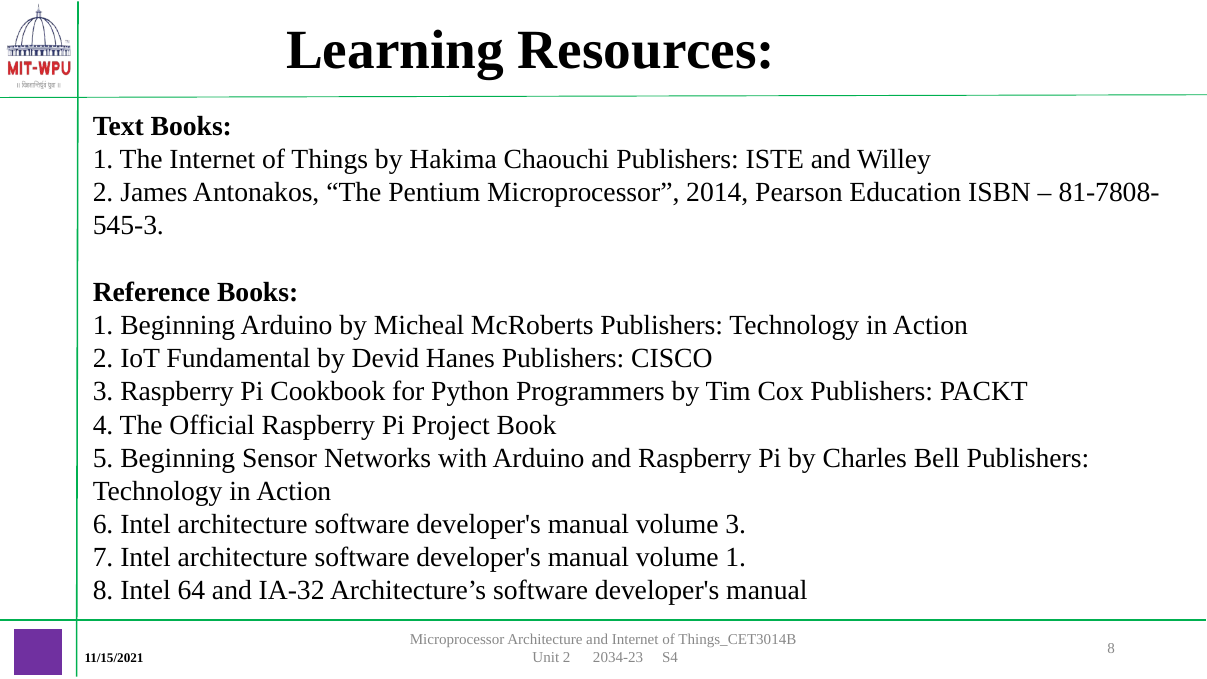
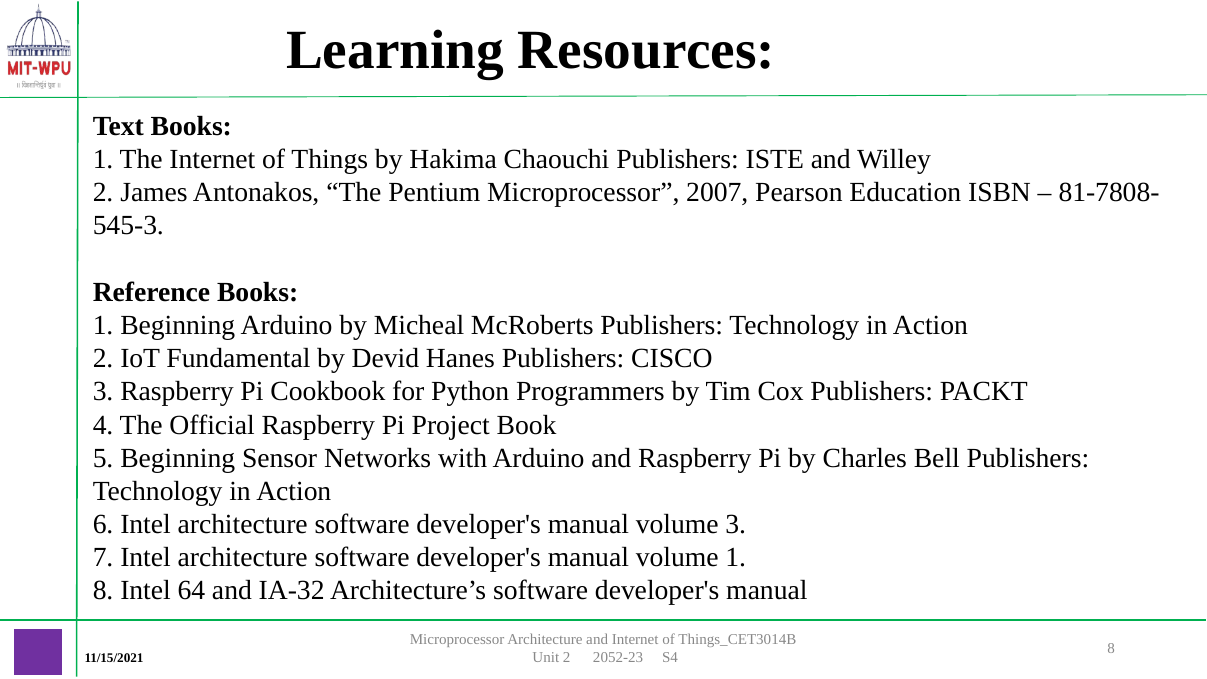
2014: 2014 -> 2007
2034-23: 2034-23 -> 2052-23
